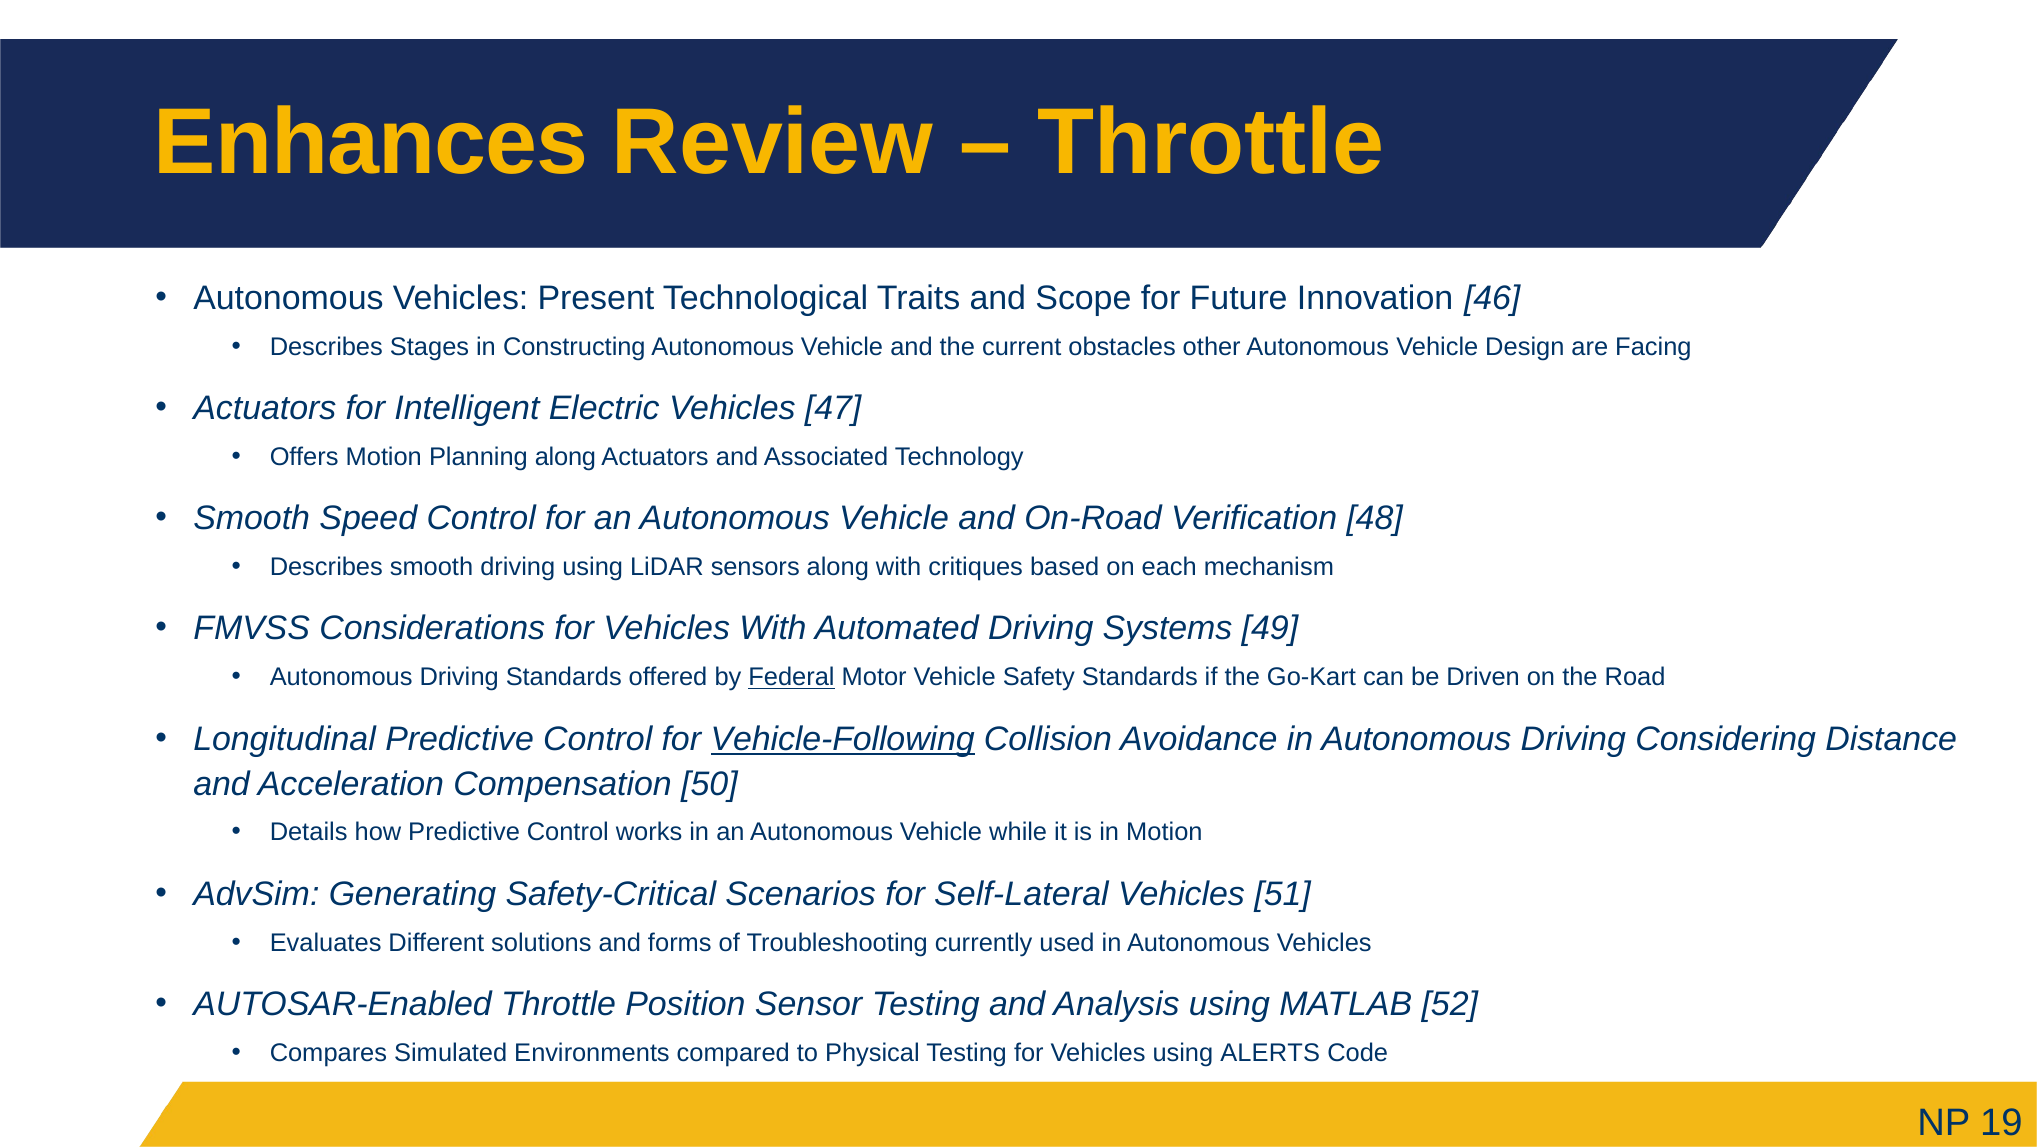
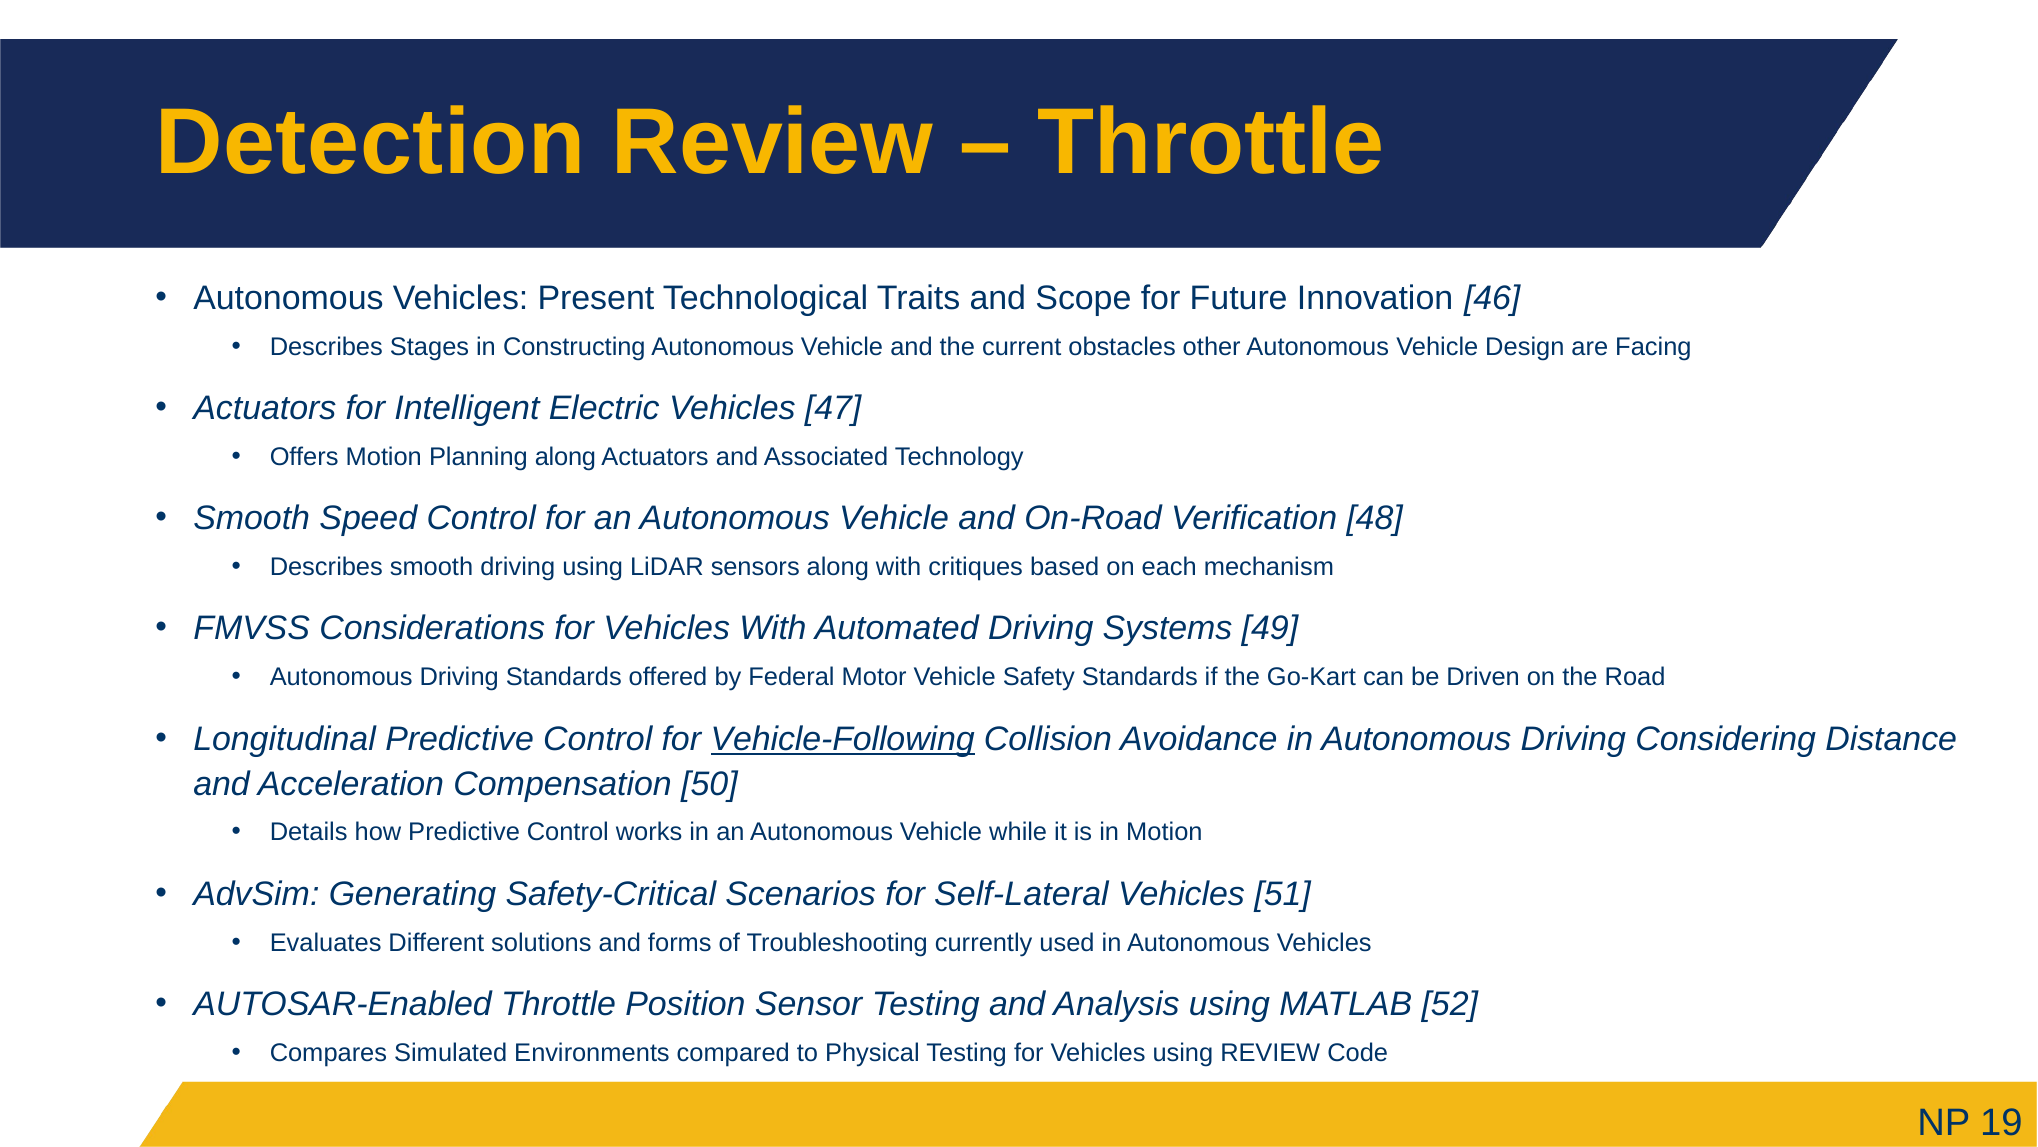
Enhances: Enhances -> Detection
Federal underline: present -> none
using ALERTS: ALERTS -> REVIEW
